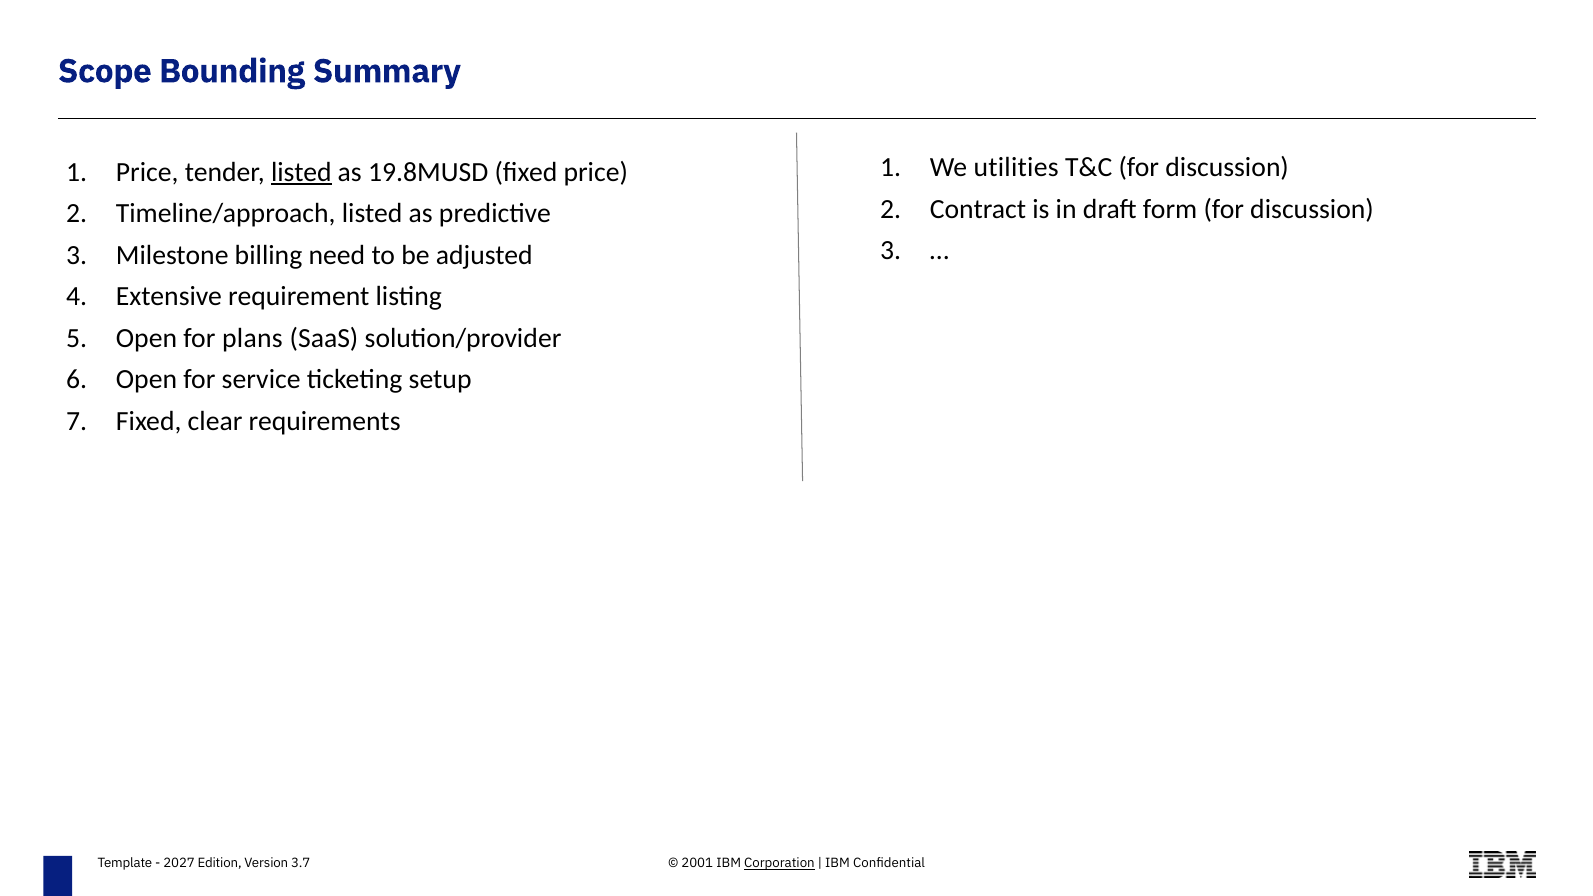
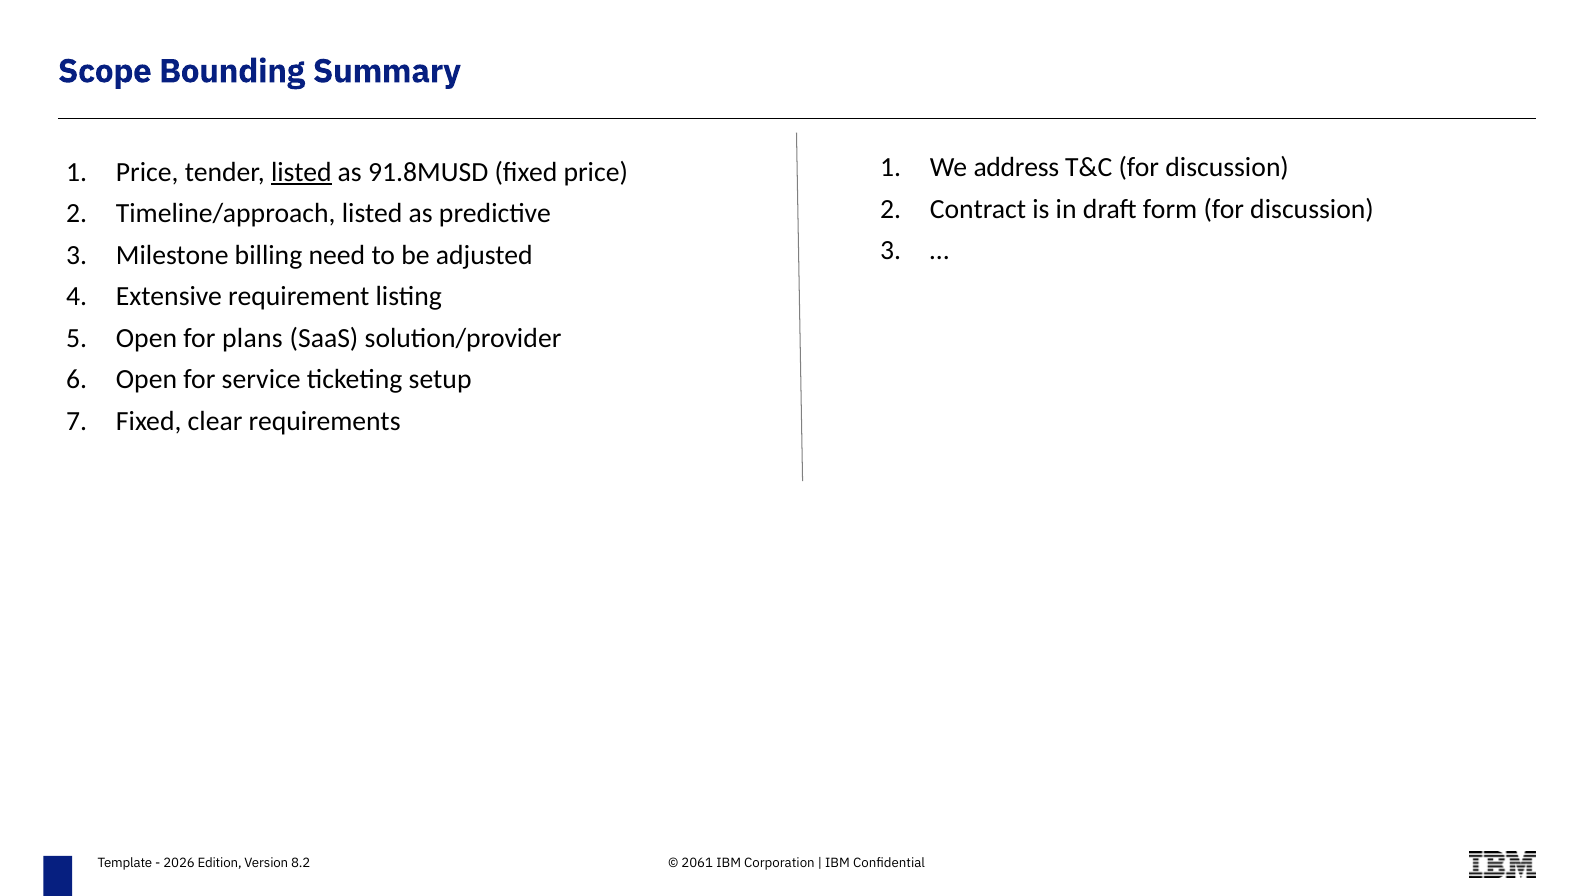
utilities: utilities -> address
19.8MUSD: 19.8MUSD -> 91.8MUSD
2027: 2027 -> 2026
3.7: 3.7 -> 8.2
2001: 2001 -> 2061
Corporation underline: present -> none
